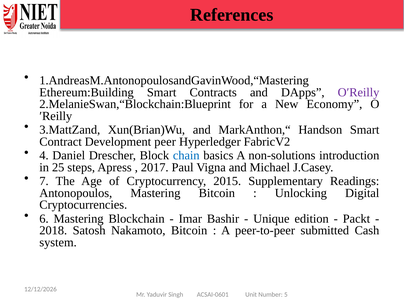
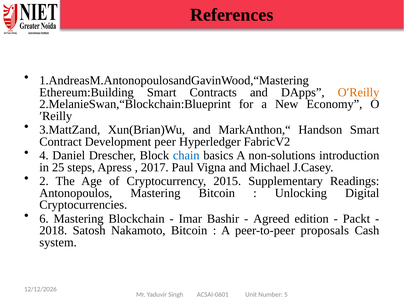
O′Reilly colour: purple -> orange
7: 7 -> 2
Unique: Unique -> Agreed
submitted: submitted -> proposals
